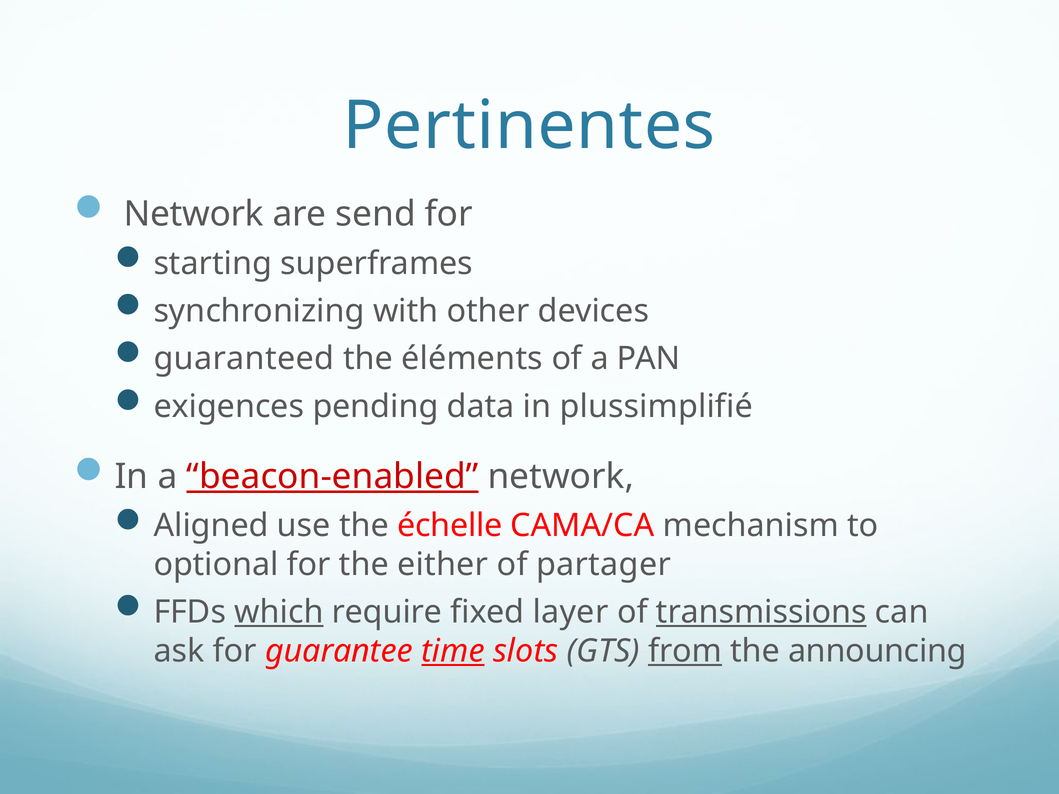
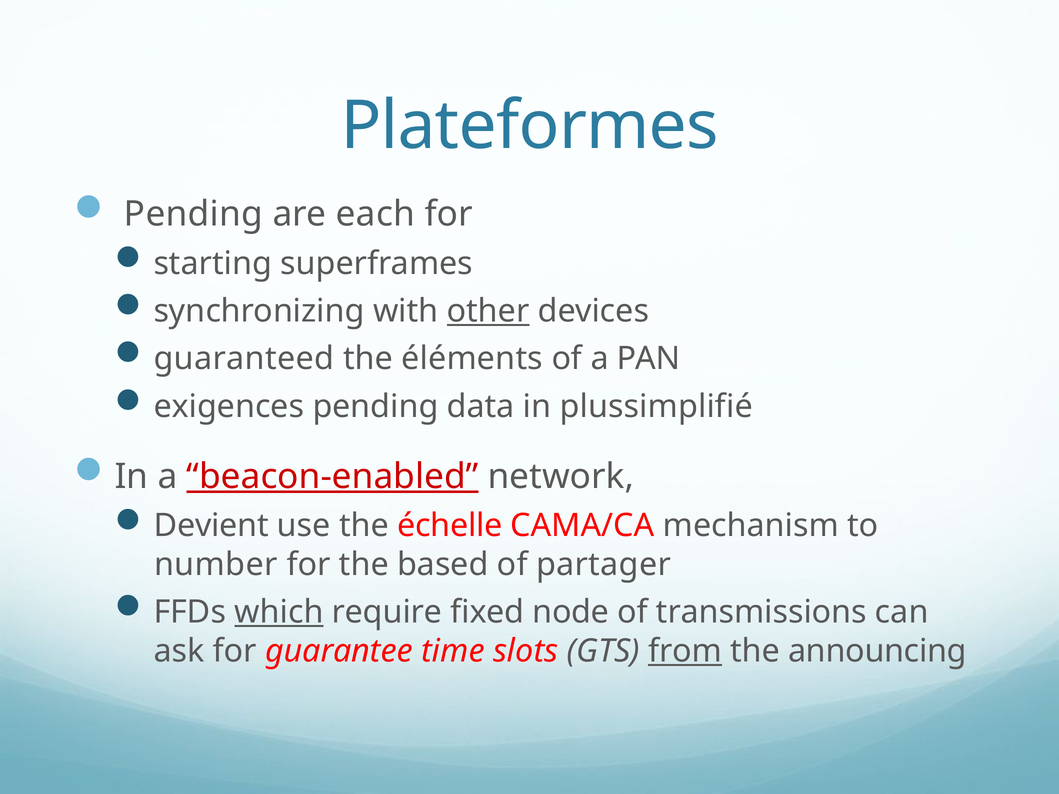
Pertinentes: Pertinentes -> Plateformes
Network at (194, 214): Network -> Pending
send: send -> each
other underline: none -> present
Aligned: Aligned -> Devient
optional: optional -> number
either: either -> based
layer: layer -> node
transmissions underline: present -> none
time underline: present -> none
